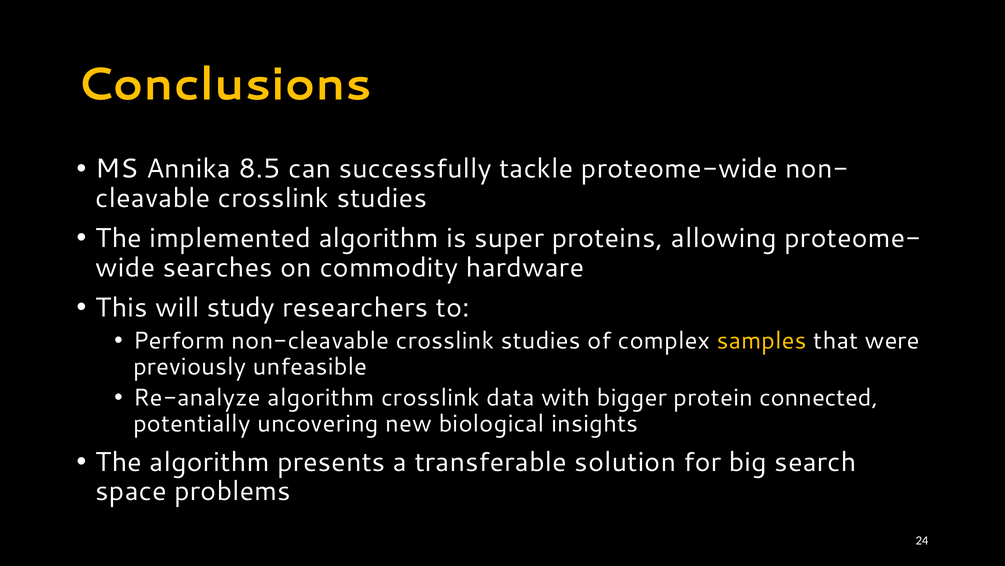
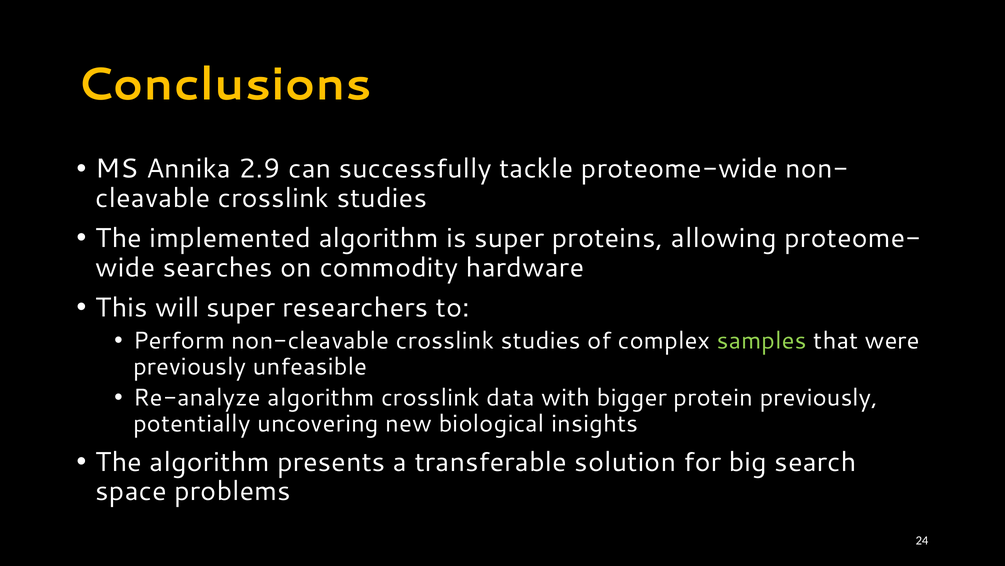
8.5: 8.5 -> 2.9
will study: study -> super
samples colour: yellow -> light green
protein connected: connected -> previously
